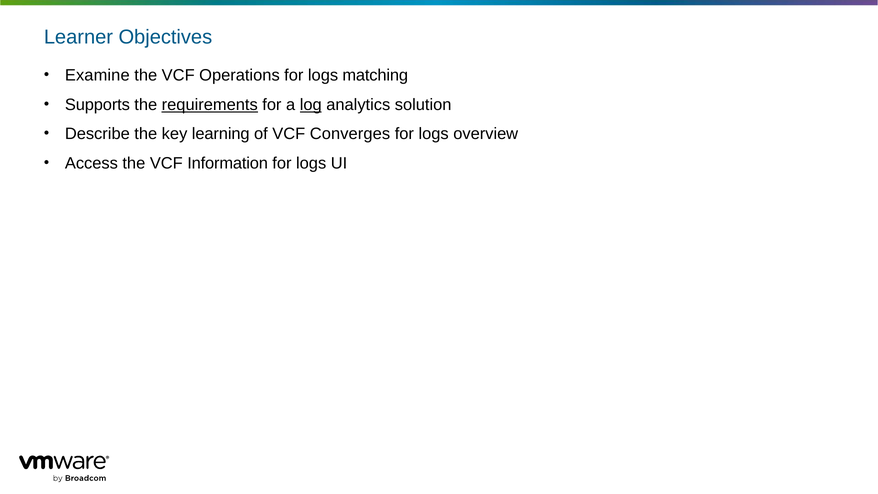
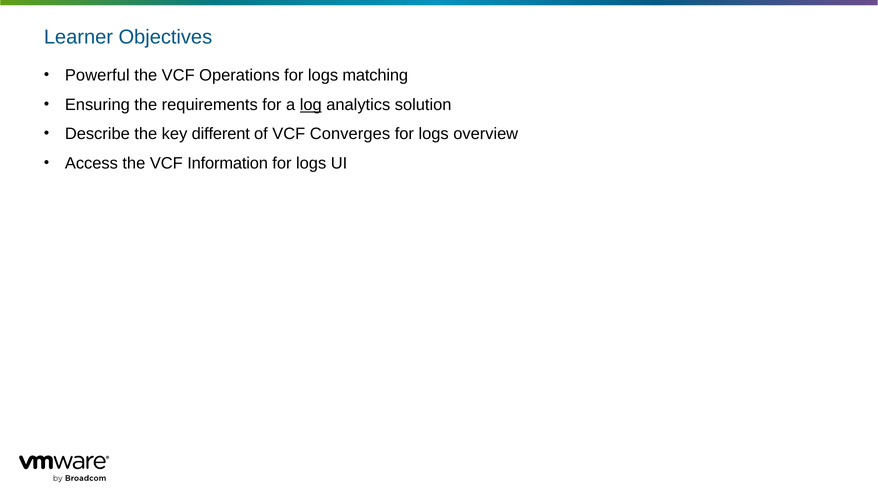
Examine: Examine -> Powerful
Supports: Supports -> Ensuring
requirements underline: present -> none
learning: learning -> different
